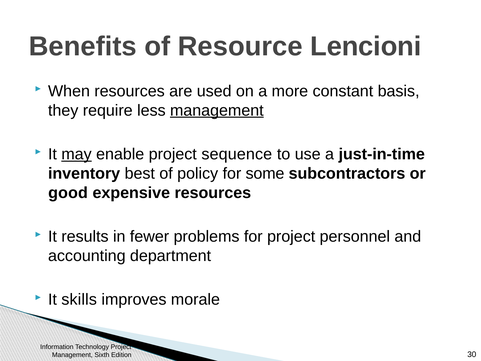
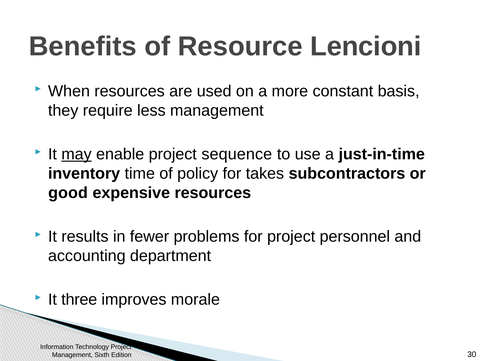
management at (217, 110) underline: present -> none
best: best -> time
some: some -> takes
skills: skills -> three
